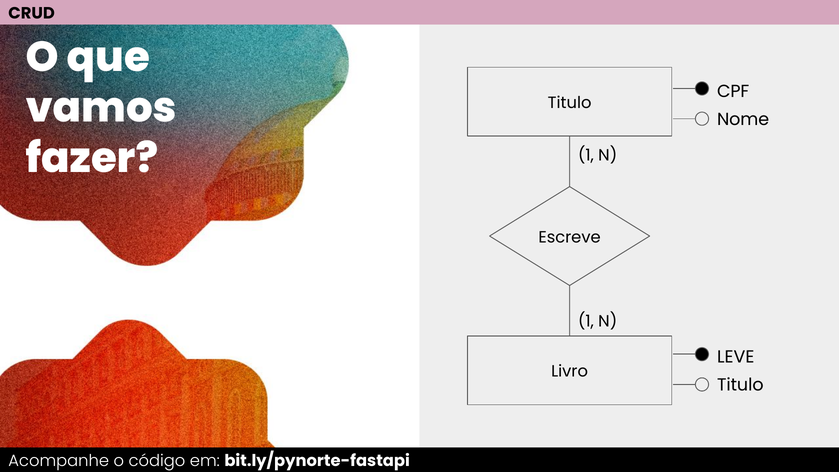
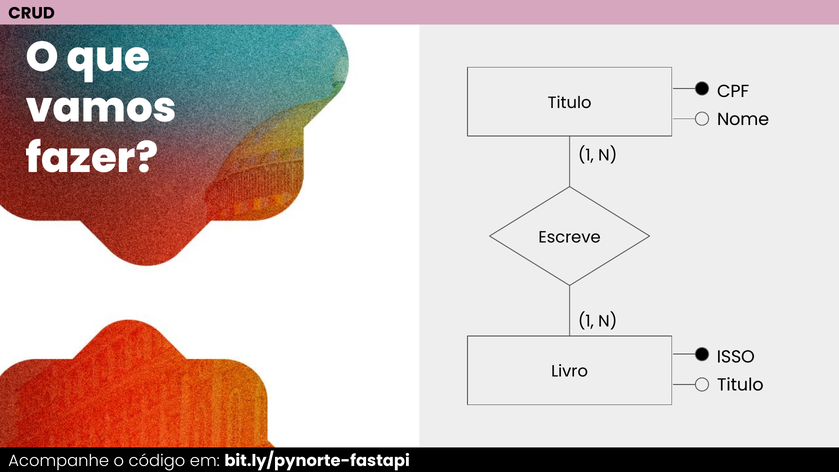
LEVE: LEVE -> ISSO
